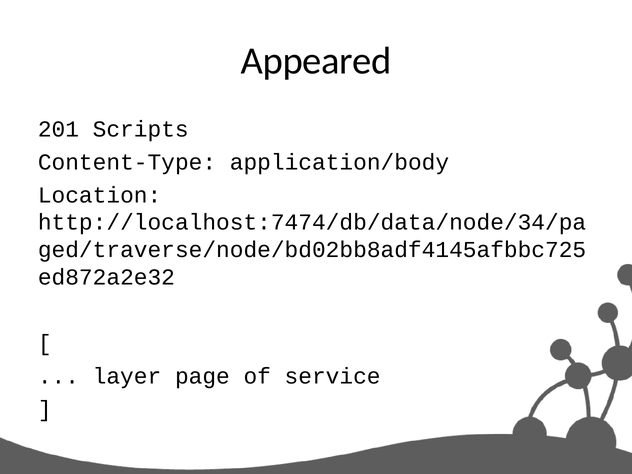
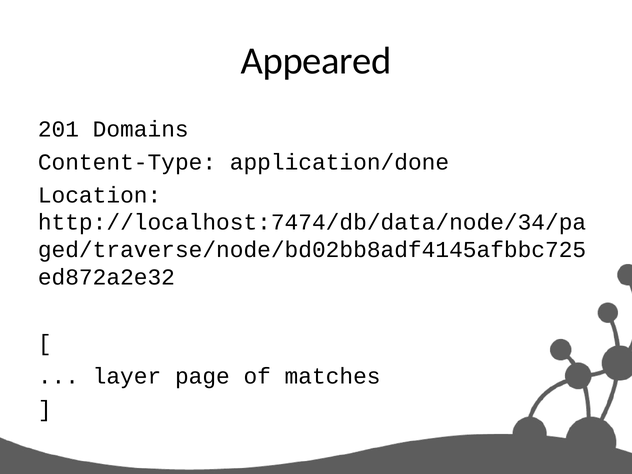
Scripts: Scripts -> Domains
application/body: application/body -> application/done
service: service -> matches
